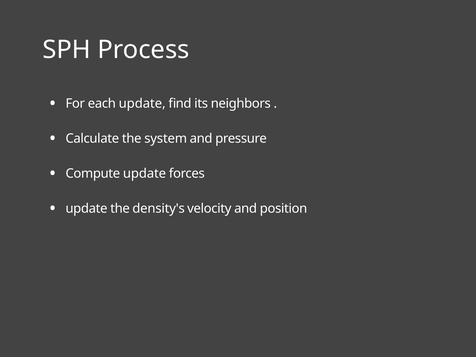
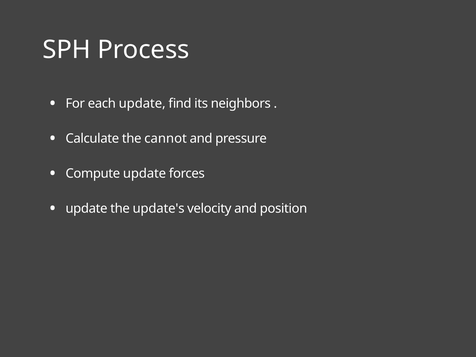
system: system -> cannot
density's: density's -> update's
